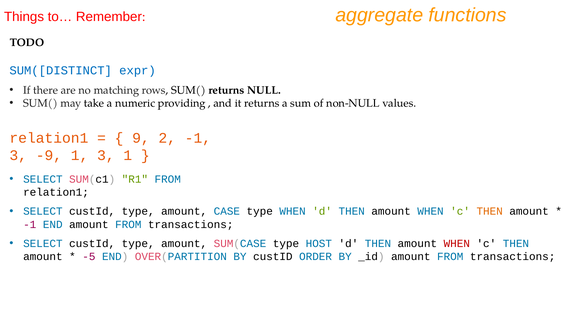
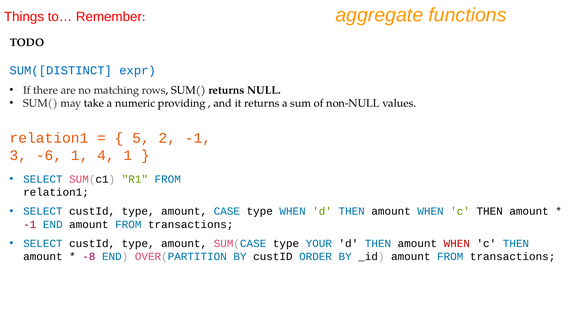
9: 9 -> 5
-9: -9 -> -6
1 3: 3 -> 4
THEN at (490, 212) colour: orange -> black
HOST: HOST -> YOUR
-5: -5 -> -8
